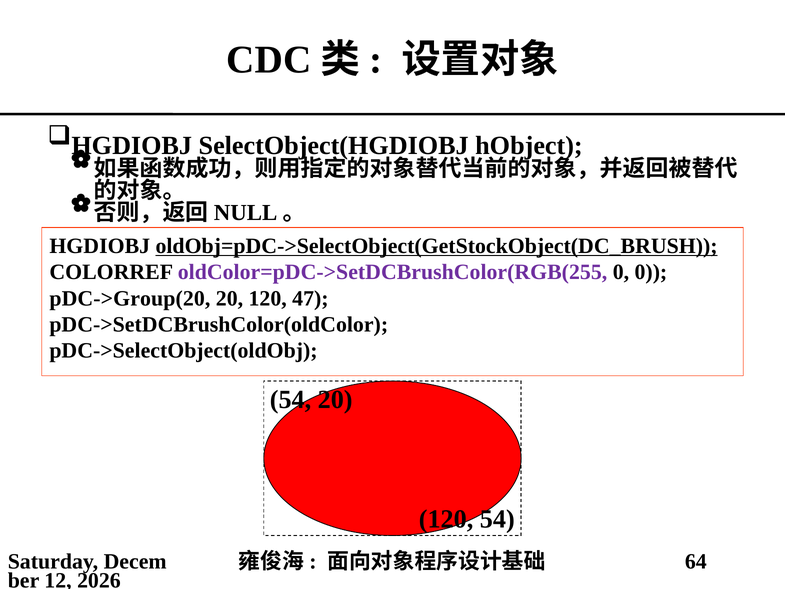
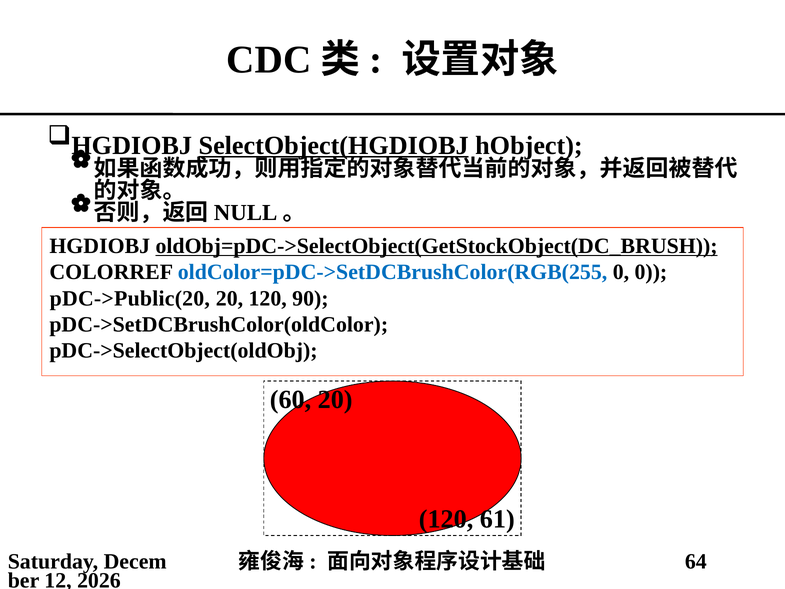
SelectObject(HGDIOBJ underline: none -> present
oldColor=pDC->SetDCBrushColor(RGB(255 colour: purple -> blue
pDC->Group(20: pDC->Group(20 -> pDC->Public(20
47: 47 -> 90
54 at (290, 399): 54 -> 60
120 54: 54 -> 61
